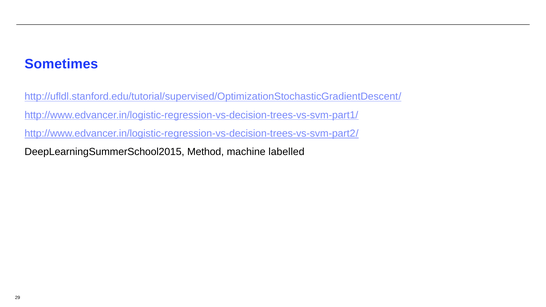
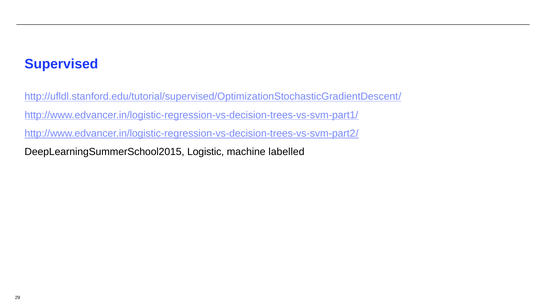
Sometimes: Sometimes -> Supervised
Method: Method -> Logistic
